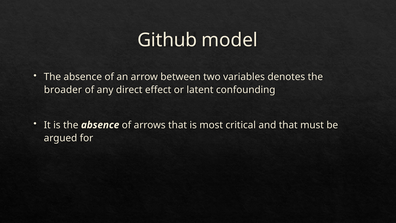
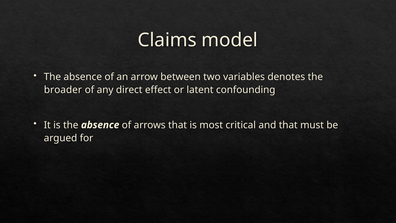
Github: Github -> Claims
